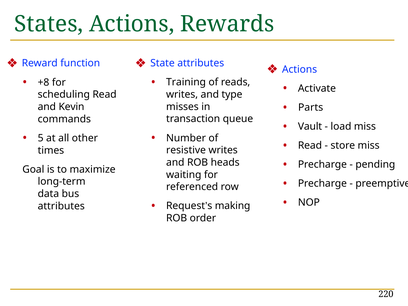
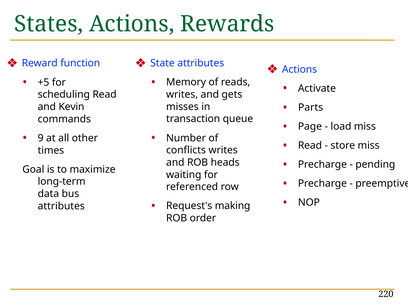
Training: Training -> Memory
+8: +8 -> +5
type: type -> gets
Vault: Vault -> Page
5: 5 -> 9
resistive: resistive -> conflicts
